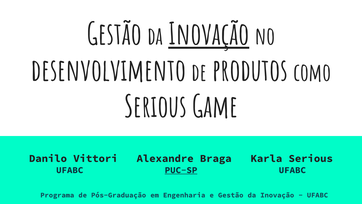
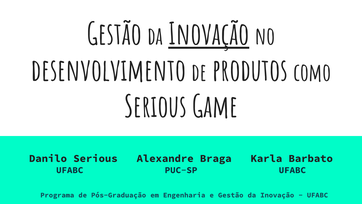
Danilo Vittori: Vittori -> Serious
Karla Serious: Serious -> Barbato
PUC-SP underline: present -> none
